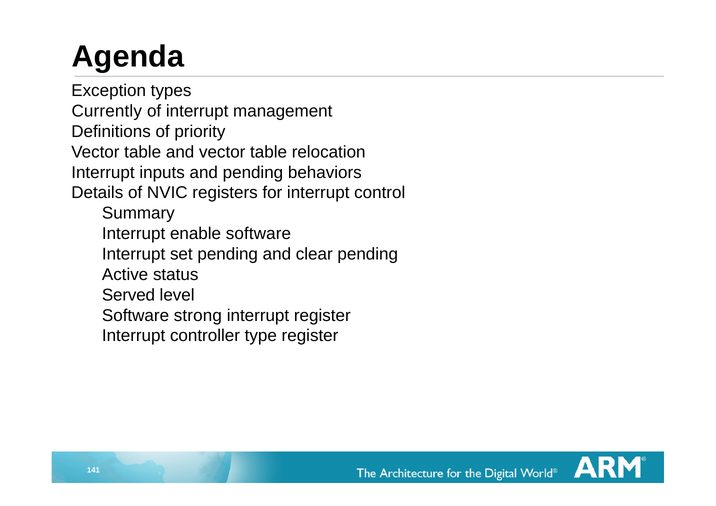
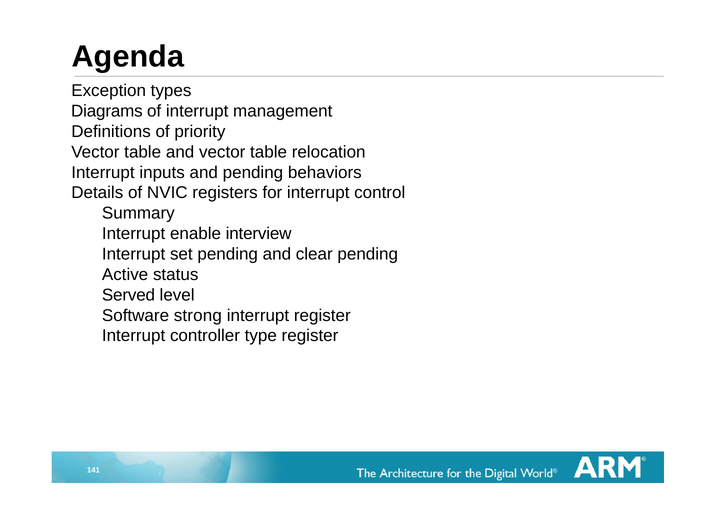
Currently: Currently -> Diagrams
enable software: software -> interview
